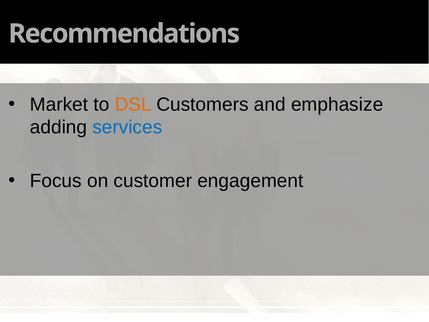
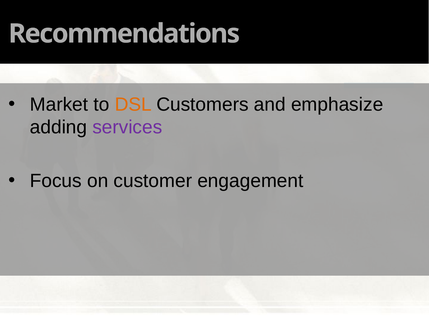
services colour: blue -> purple
